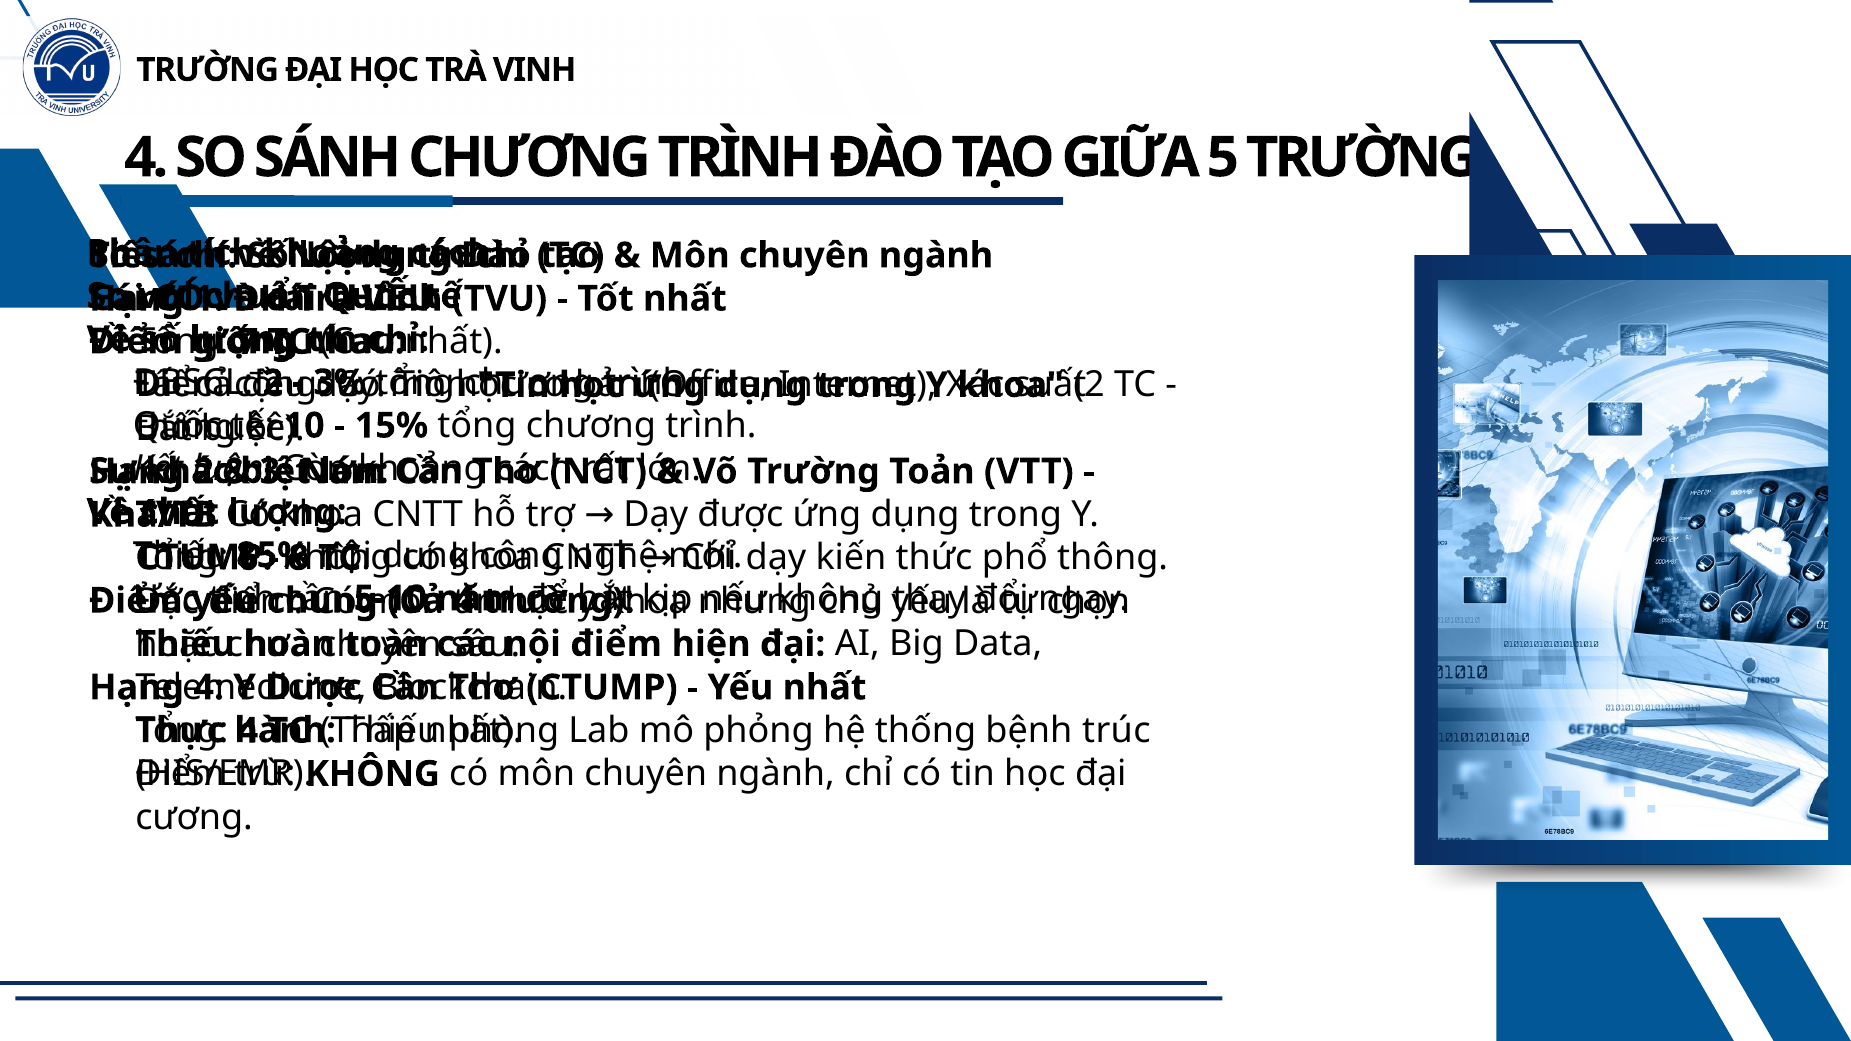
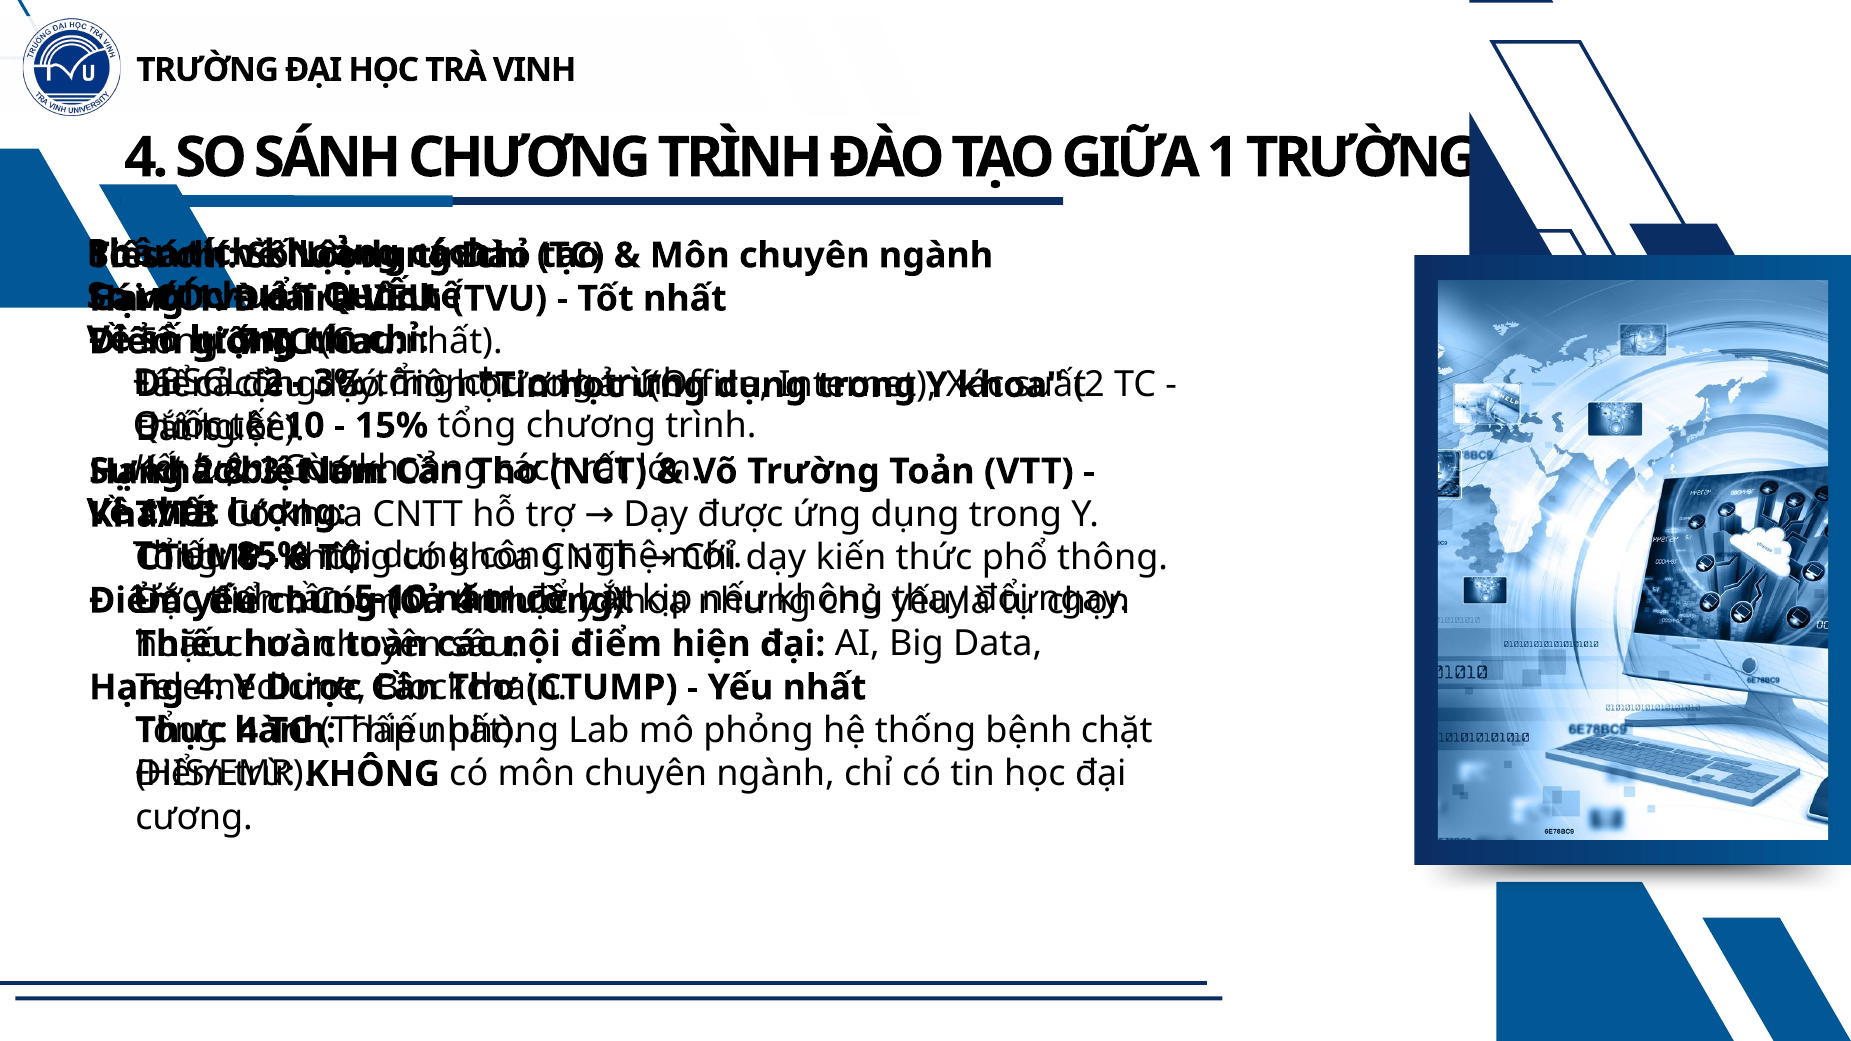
GIỮA 5: 5 -> 1
trúc: trúc -> chặt
